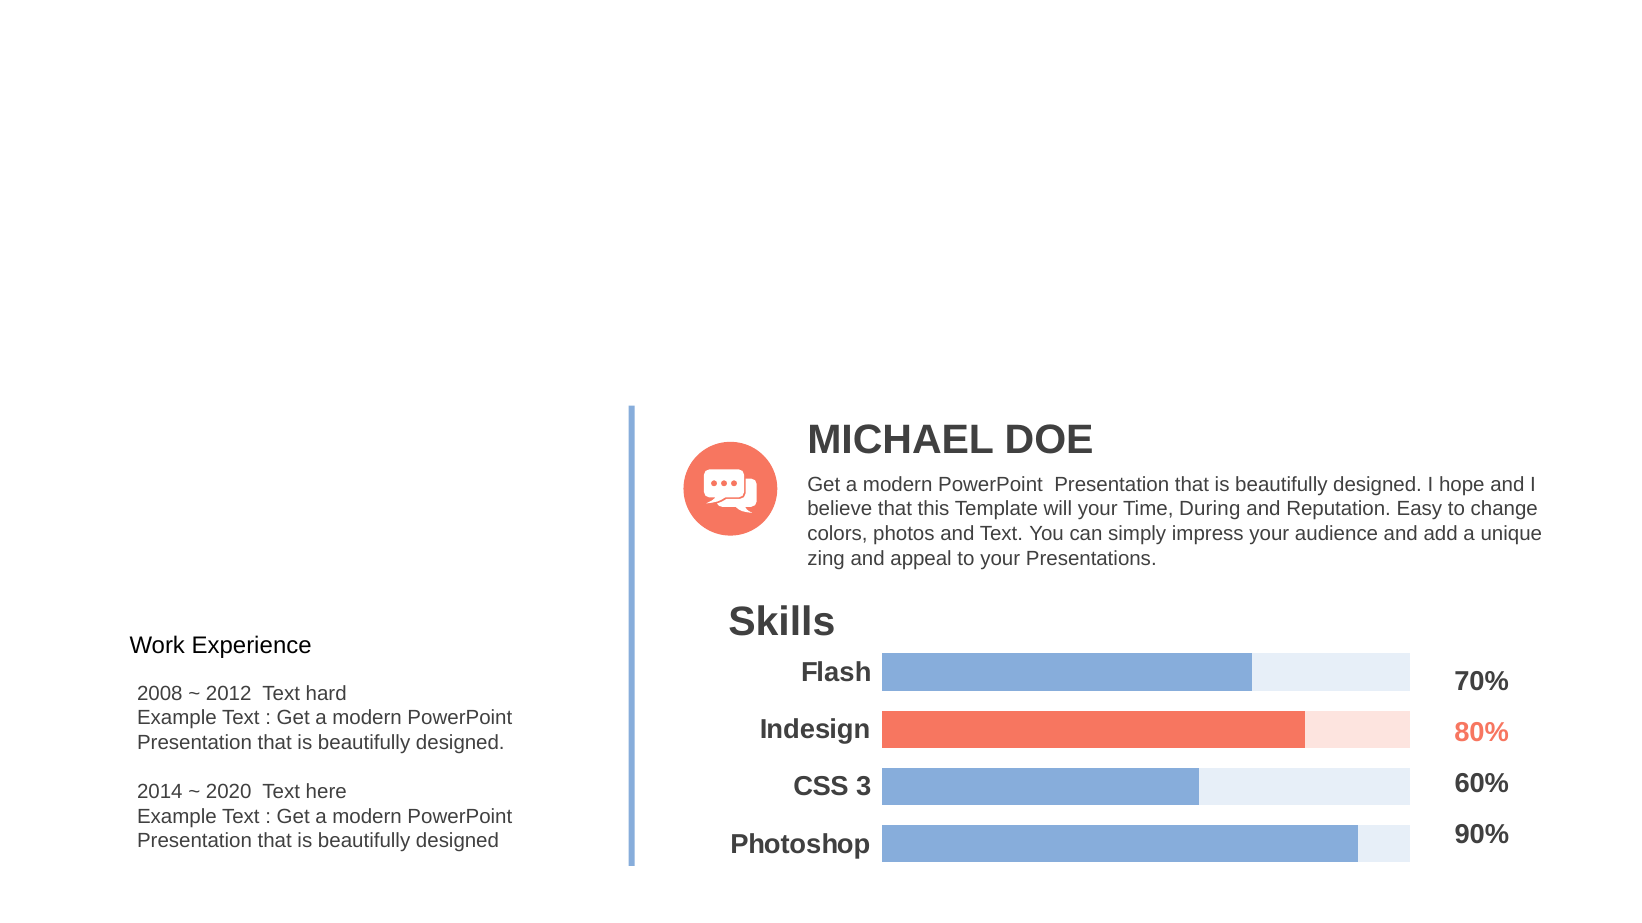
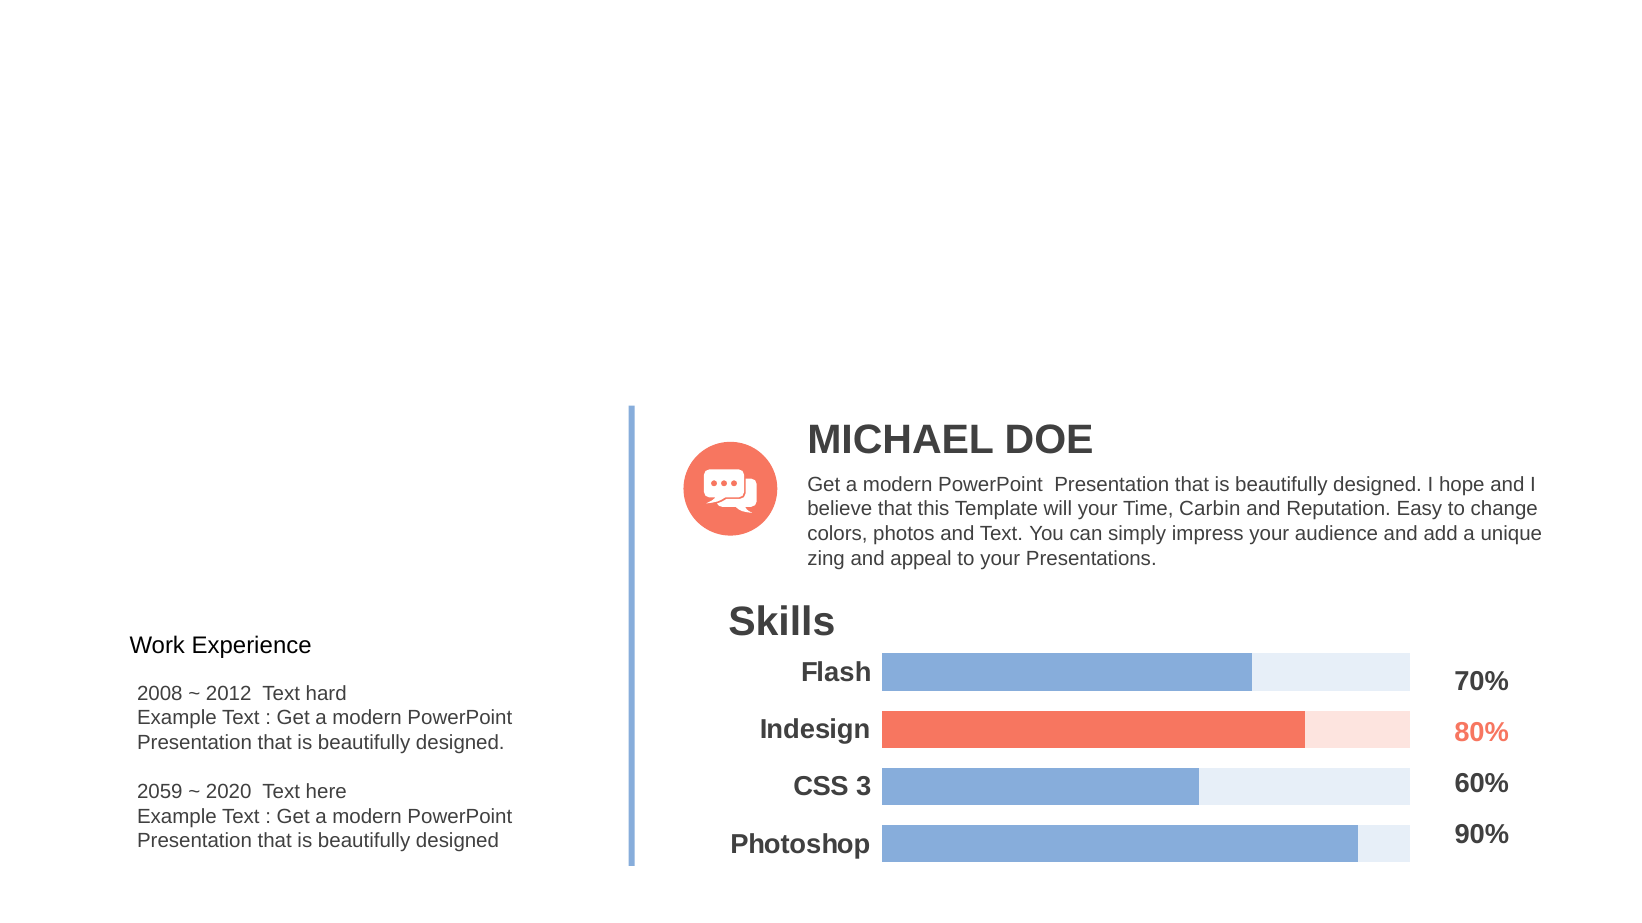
During: During -> Carbin
2014: 2014 -> 2059
